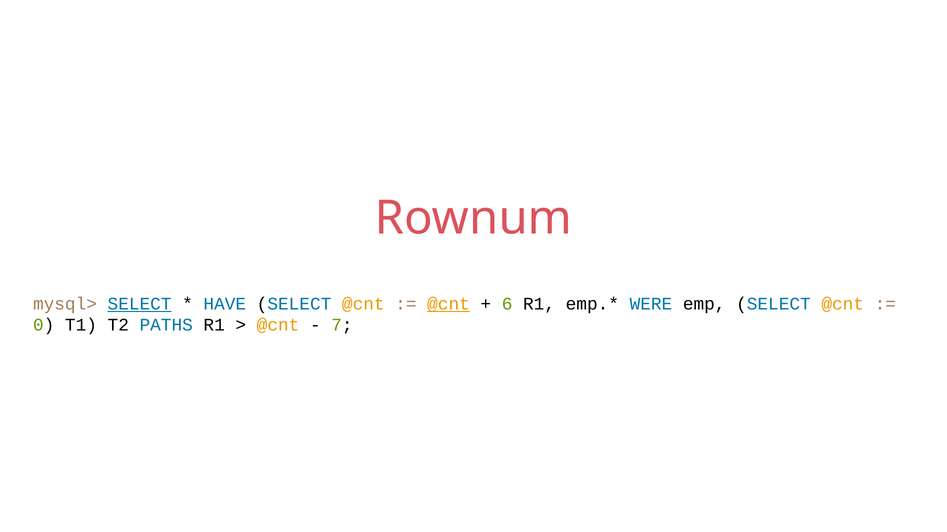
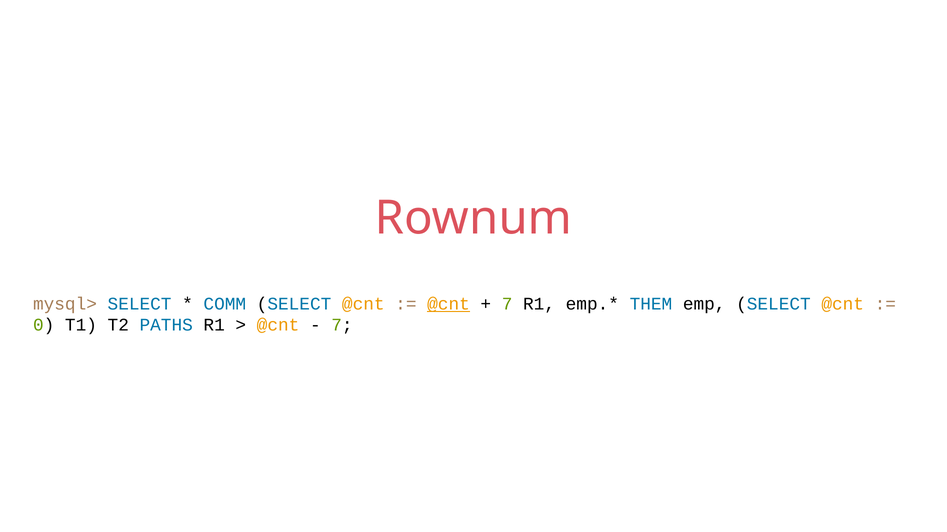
SELECT at (140, 304) underline: present -> none
HAVE: HAVE -> COMM
6 at (507, 304): 6 -> 7
WERE: WERE -> THEM
